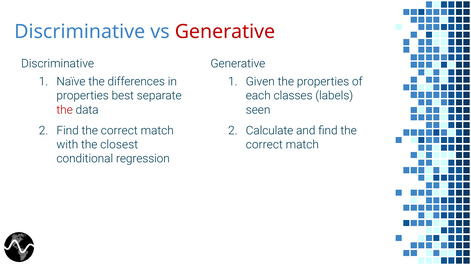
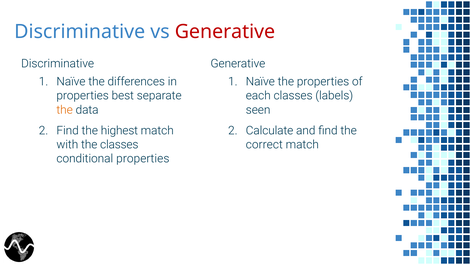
Given at (260, 82): Given -> Naïve
the at (65, 110) colour: red -> orange
correct at (119, 130): correct -> highest
the closest: closest -> classes
conditional regression: regression -> properties
